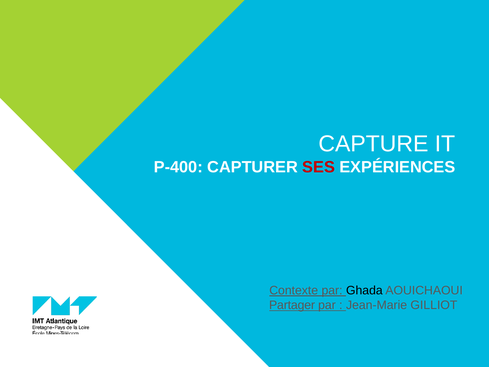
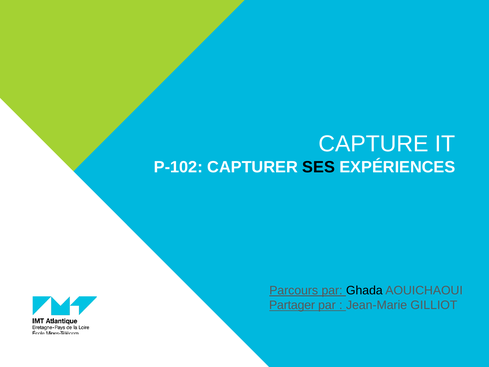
P-400: P-400 -> P-102
SES colour: red -> black
Contexte: Contexte -> Parcours
